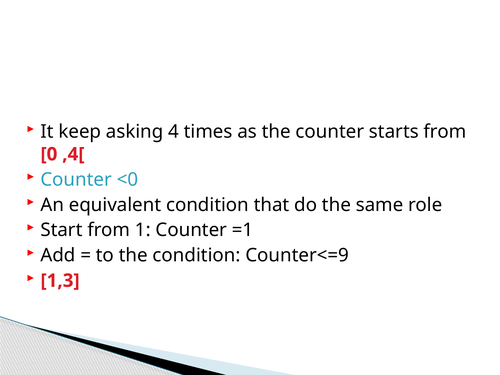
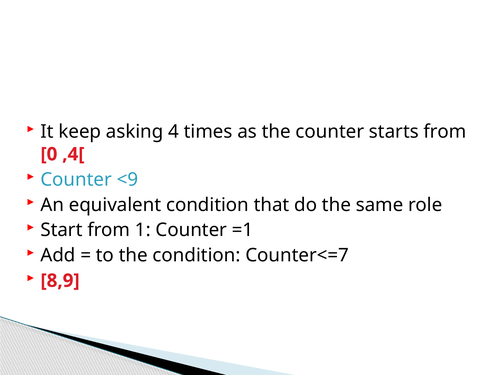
<0: <0 -> <9
Counter<=9: Counter<=9 -> Counter<=7
1,3: 1,3 -> 8,9
